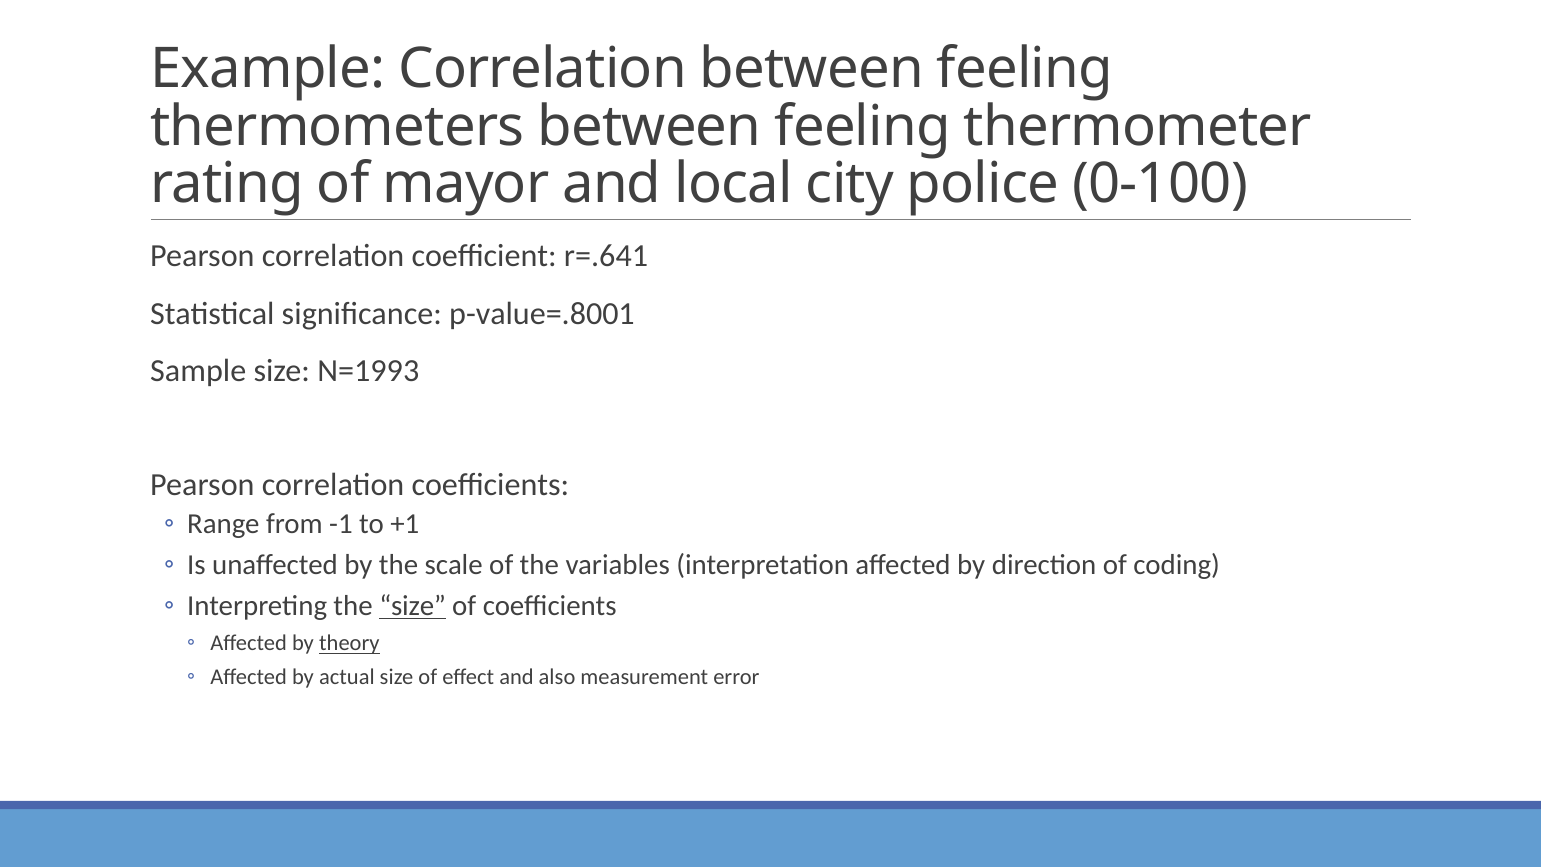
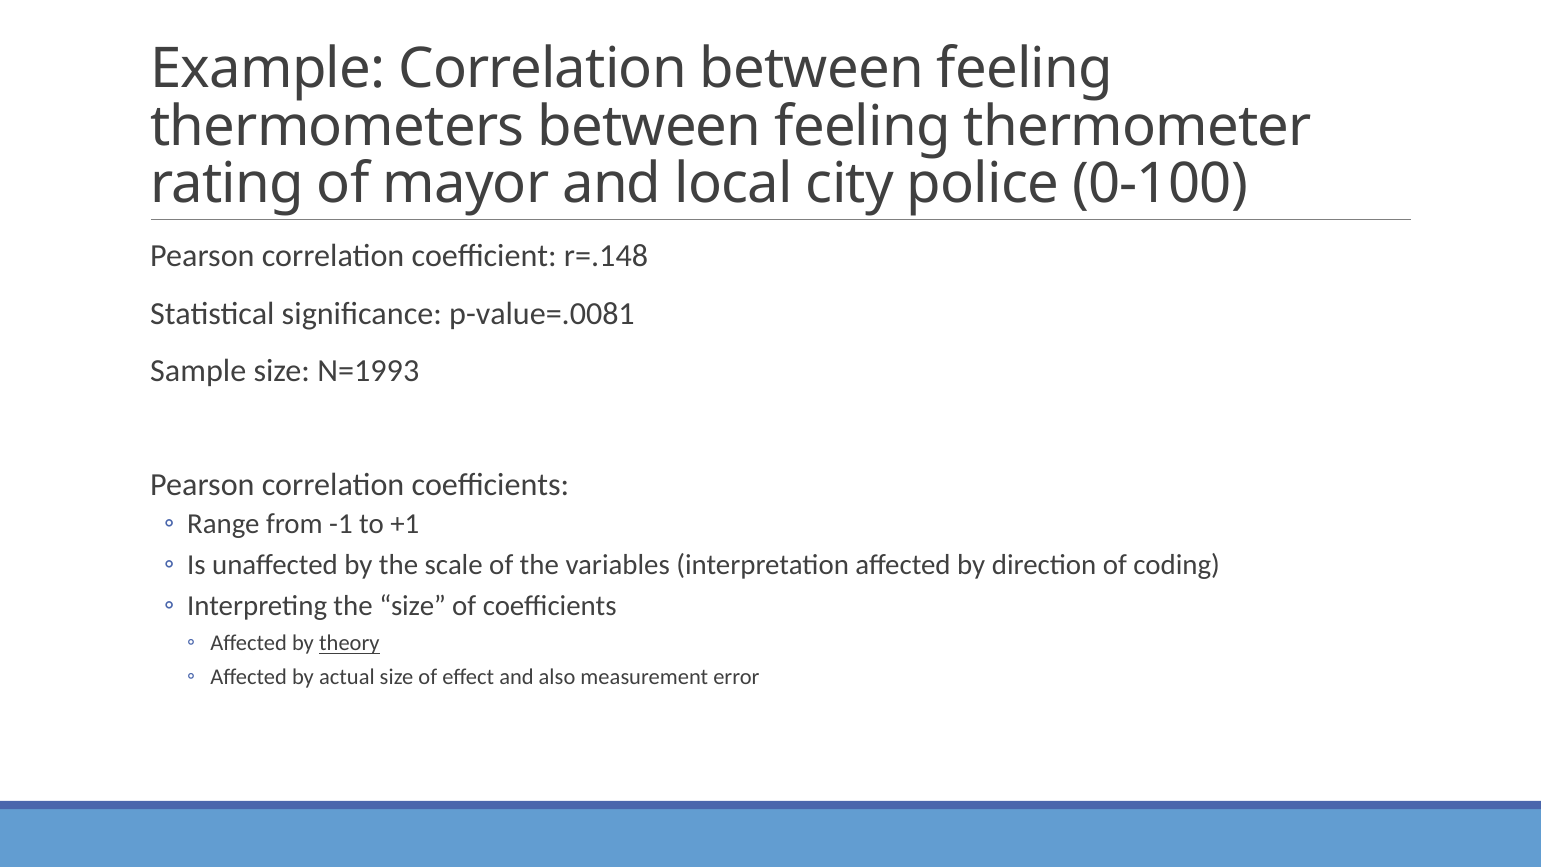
r=.641: r=.641 -> r=.148
p-value=.8001: p-value=.8001 -> p-value=.0081
size at (413, 606) underline: present -> none
